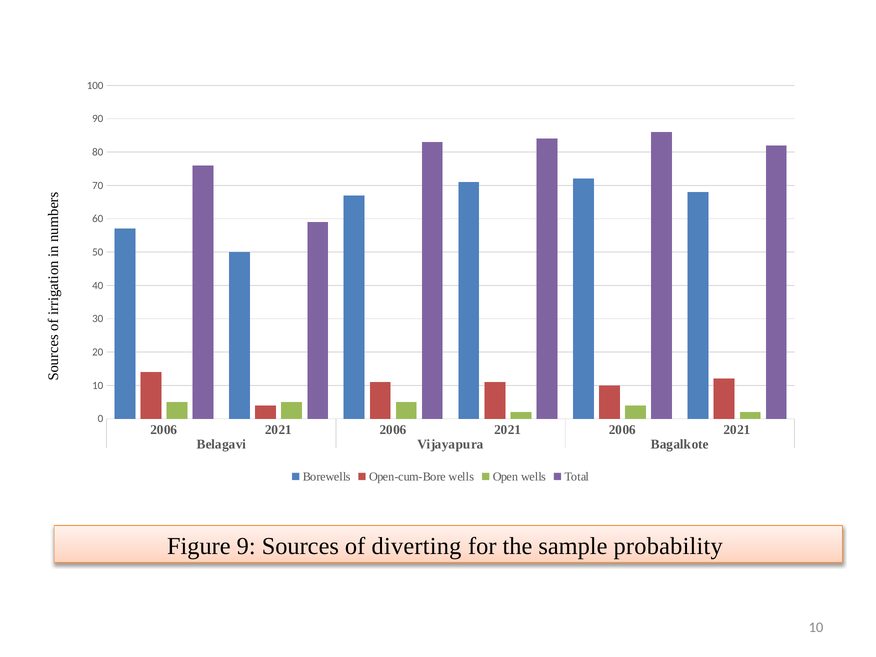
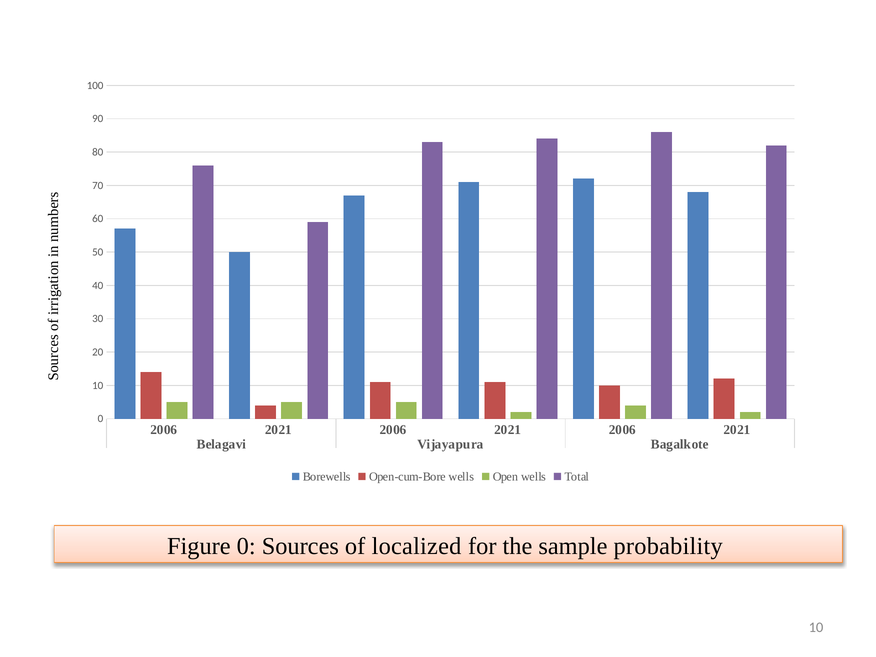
Figure 9: 9 -> 0
diverting: diverting -> localized
